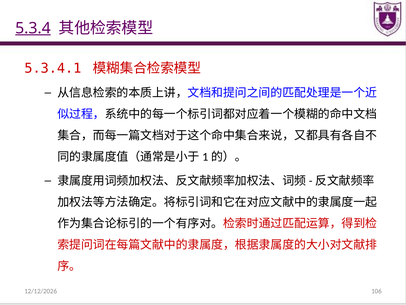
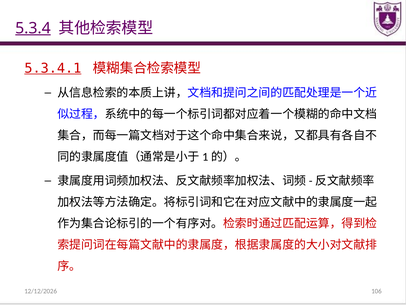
5.3.4.1 underline: none -> present
